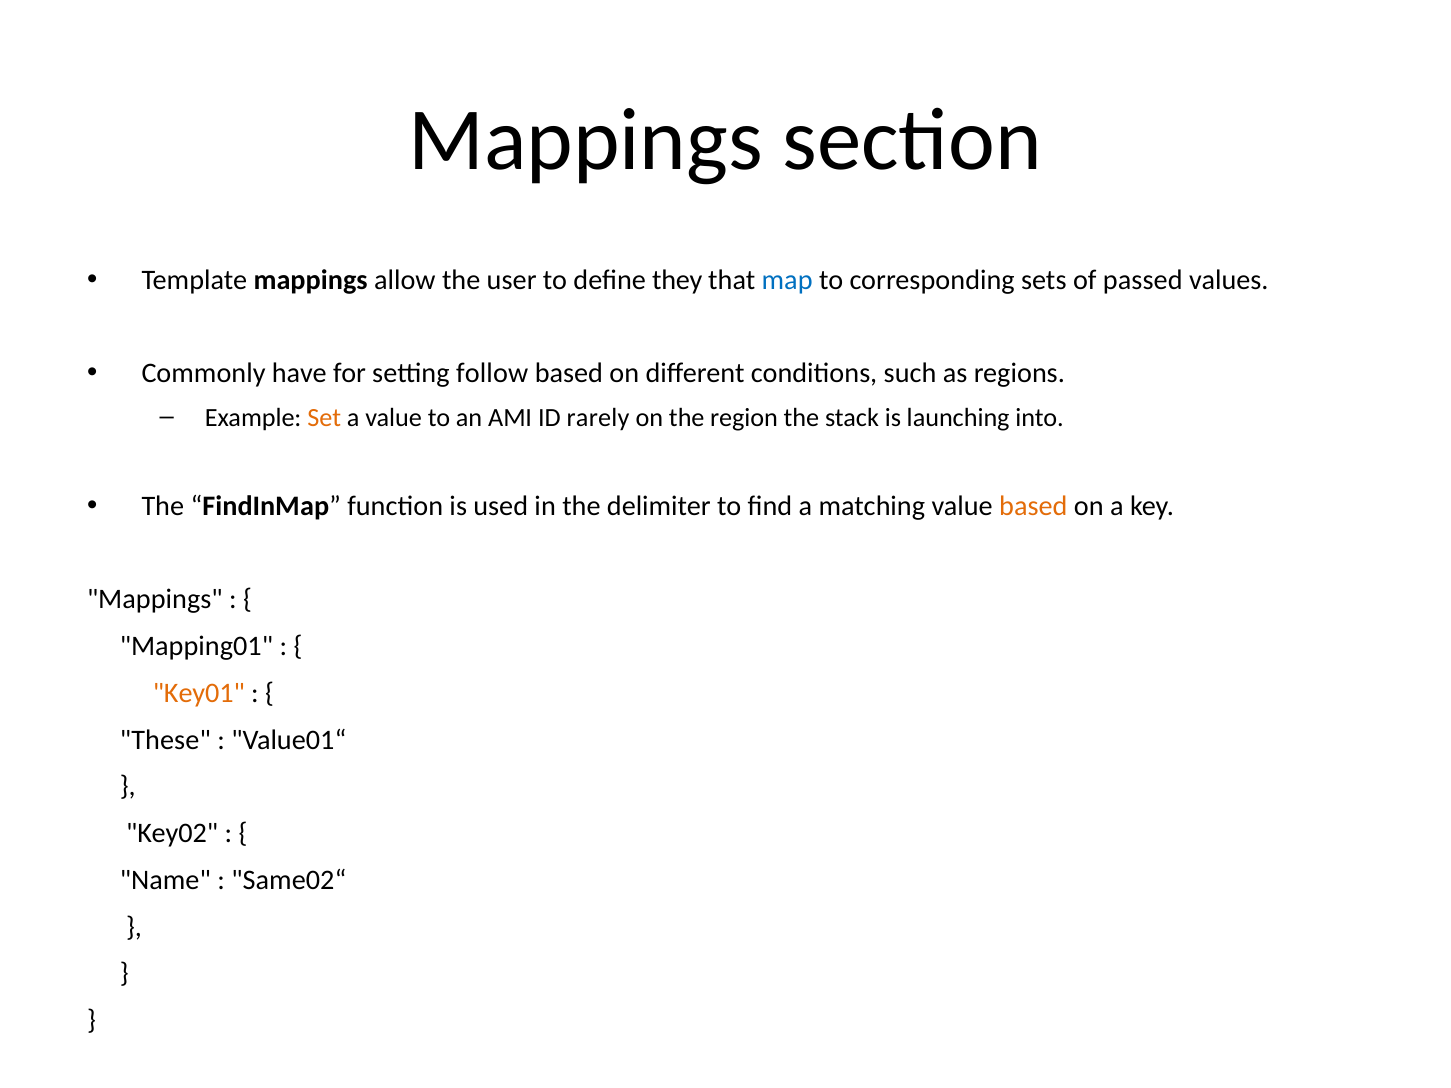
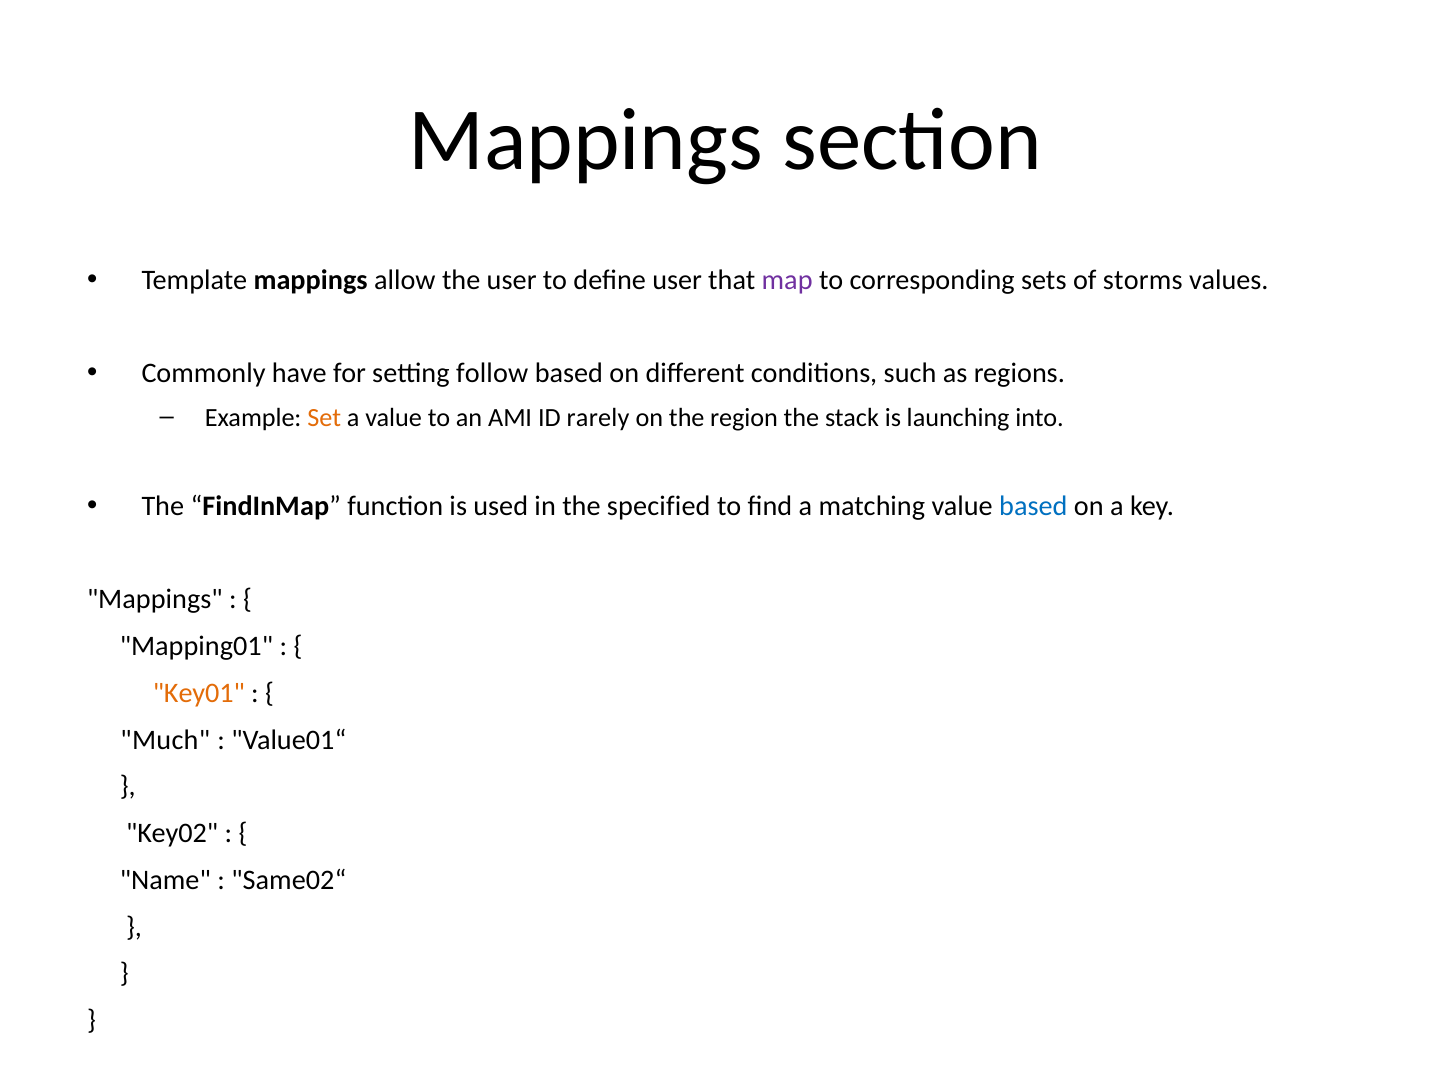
define they: they -> user
map colour: blue -> purple
passed: passed -> storms
delimiter: delimiter -> specified
based at (1033, 506) colour: orange -> blue
These: These -> Much
